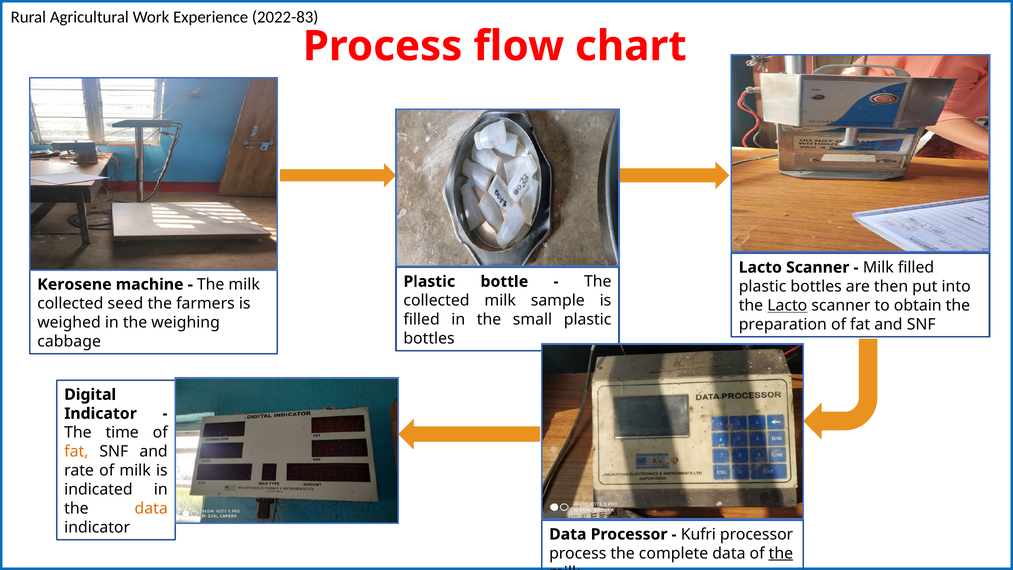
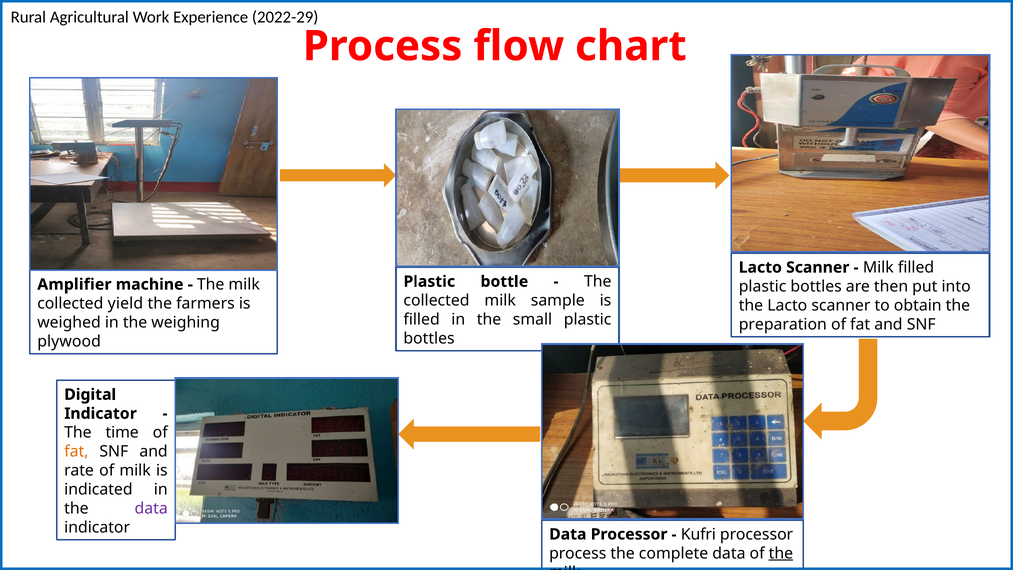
2022-83: 2022-83 -> 2022-29
Kerosene: Kerosene -> Amplifier
seed: seed -> yield
Lacto at (787, 305) underline: present -> none
cabbage: cabbage -> plywood
data at (151, 508) colour: orange -> purple
